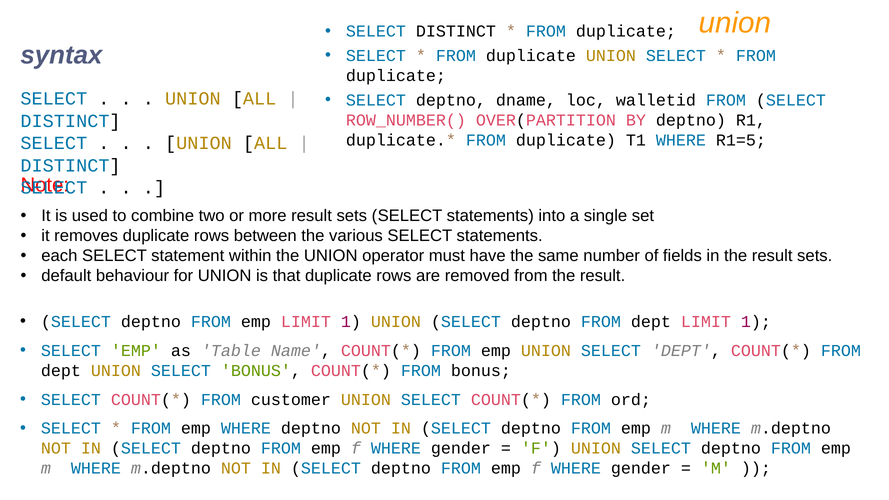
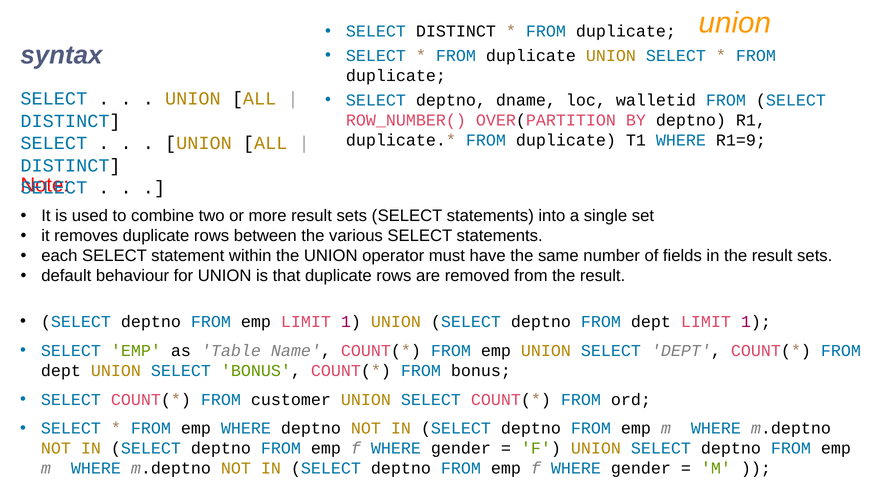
R1=5: R1=5 -> R1=9
